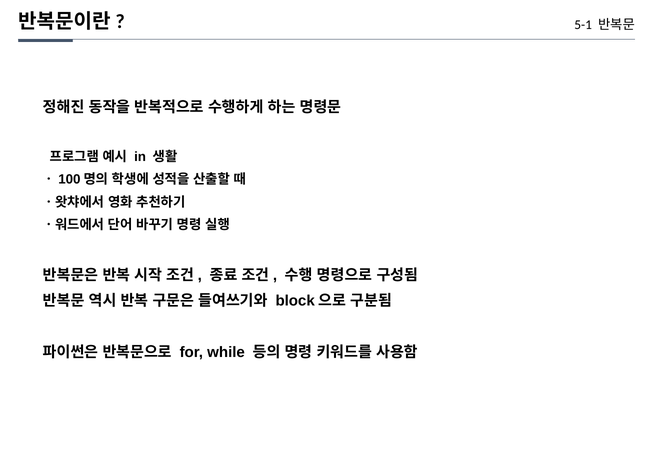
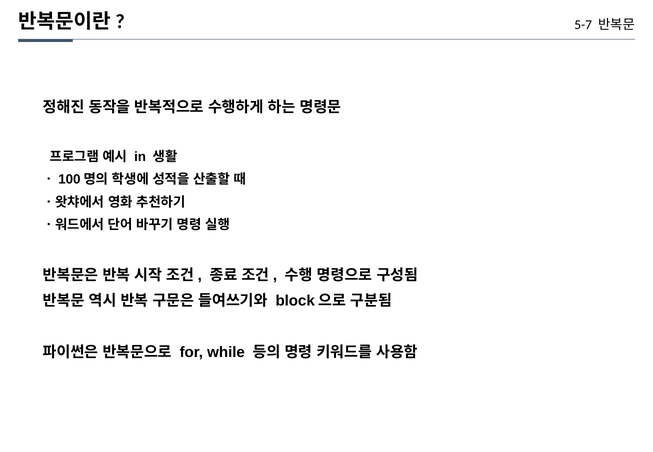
5-1: 5-1 -> 5-7
